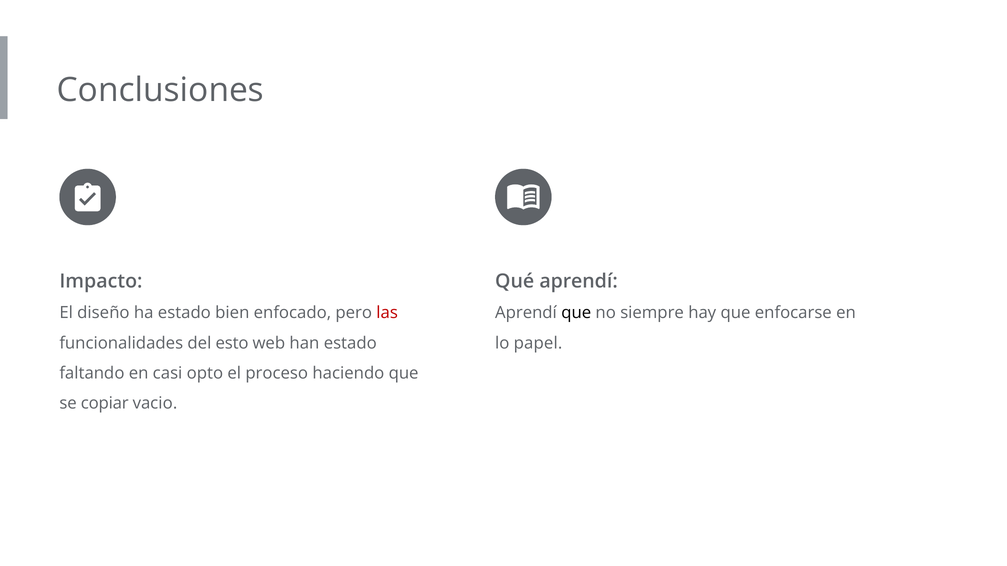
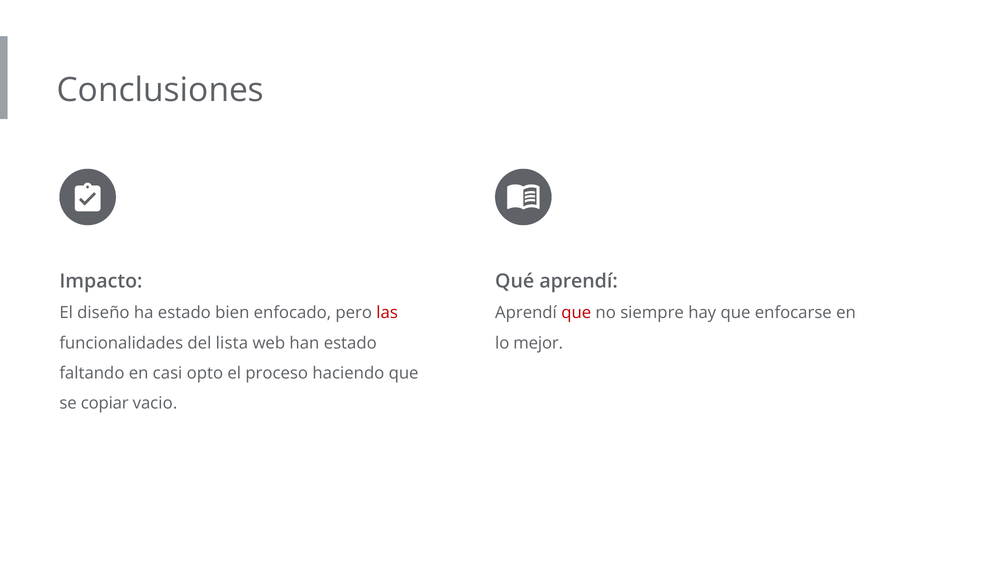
que at (576, 313) colour: black -> red
esto: esto -> lista
papel: papel -> mejor
